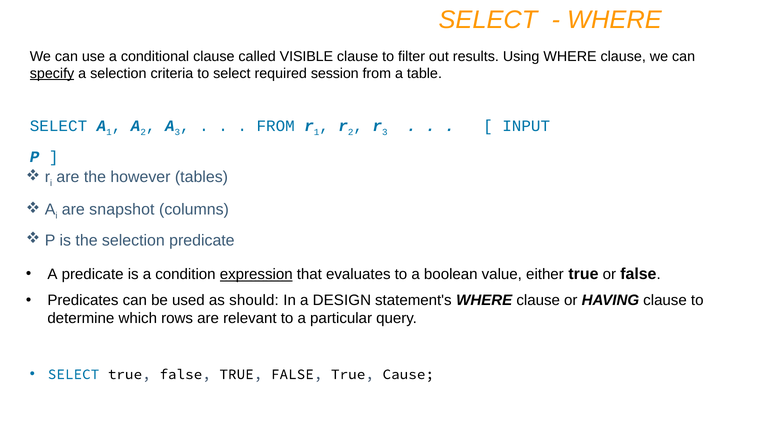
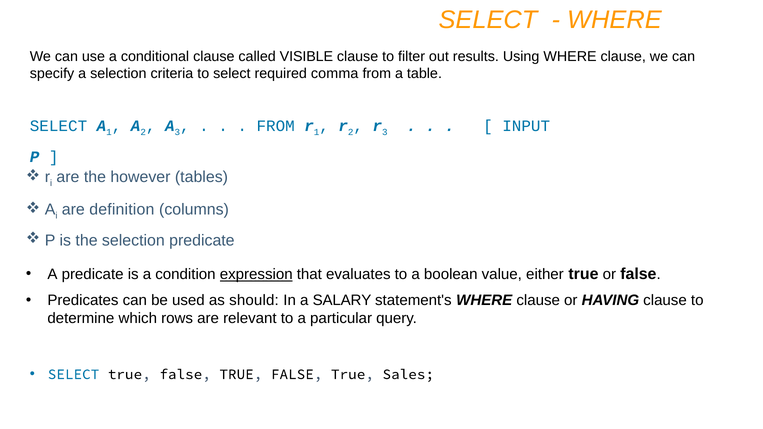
specify underline: present -> none
session: session -> comma
snapshot: snapshot -> definition
DESIGN: DESIGN -> SALARY
Cause: Cause -> Sales
